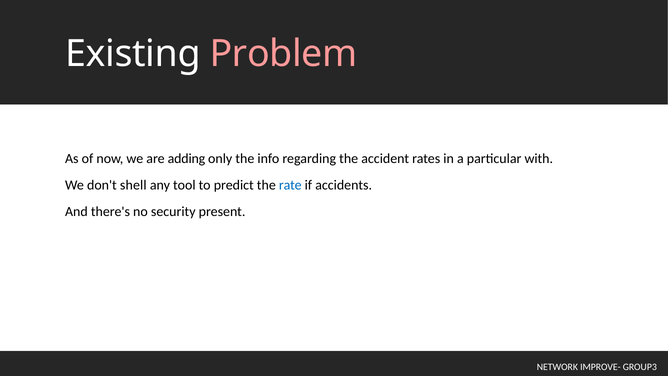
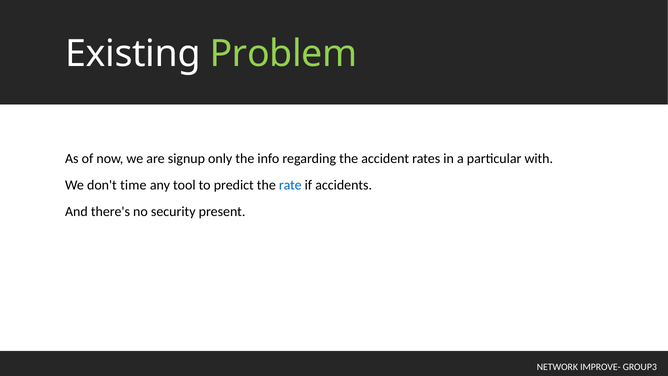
Problem colour: pink -> light green
adding: adding -> signup
shell: shell -> time
